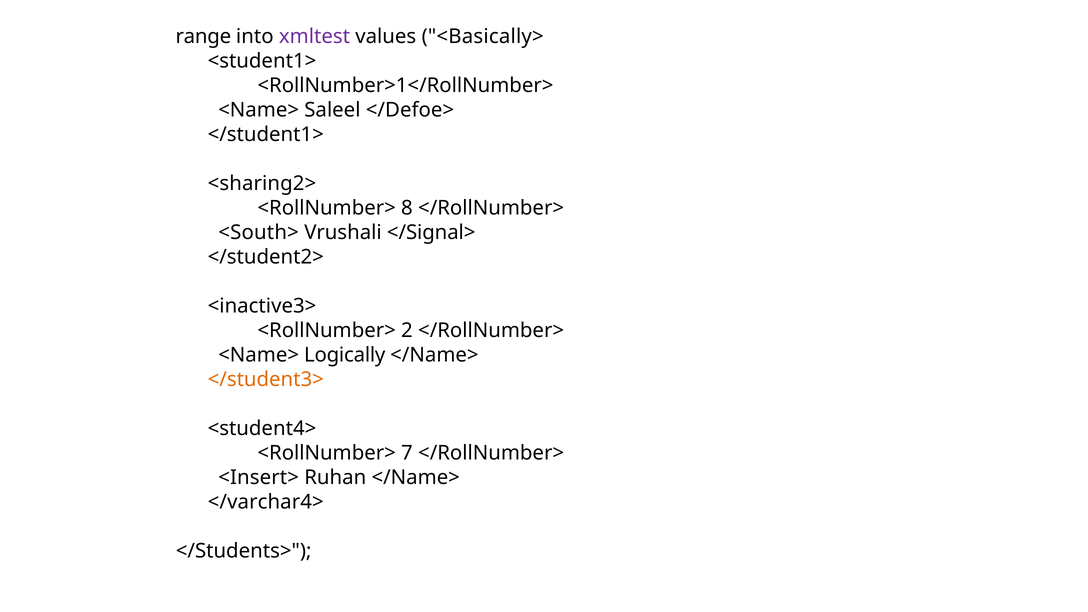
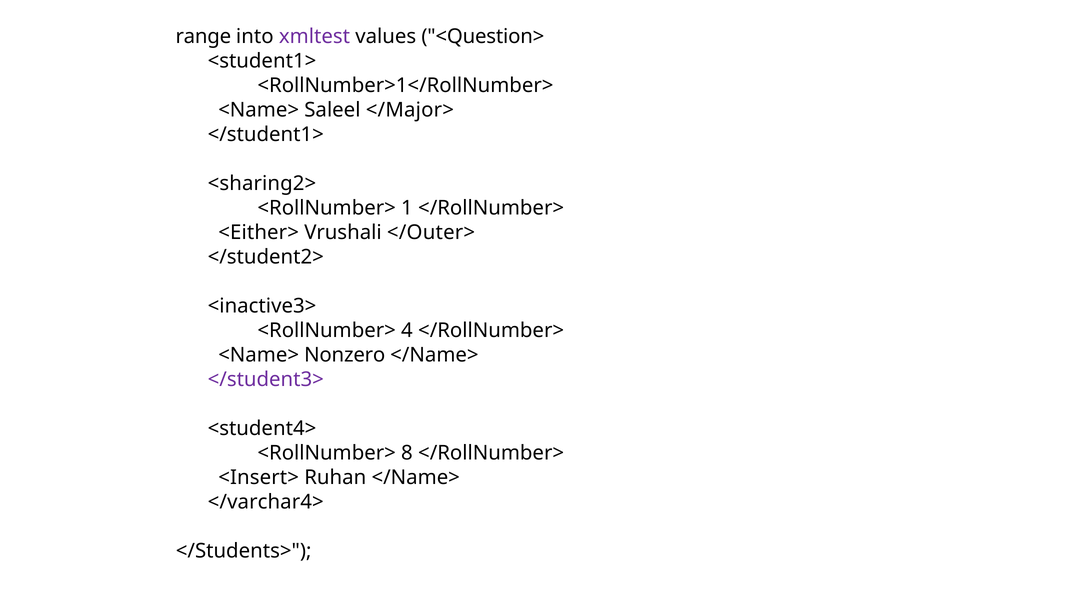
<Basically>: <Basically> -> <Question>
</Defoe>: </Defoe> -> </Major>
8: 8 -> 1
<South>: <South> -> <Either>
</Signal>: </Signal> -> </Outer>
2: 2 -> 4
Logically: Logically -> Nonzero
</student3> colour: orange -> purple
7: 7 -> 8
